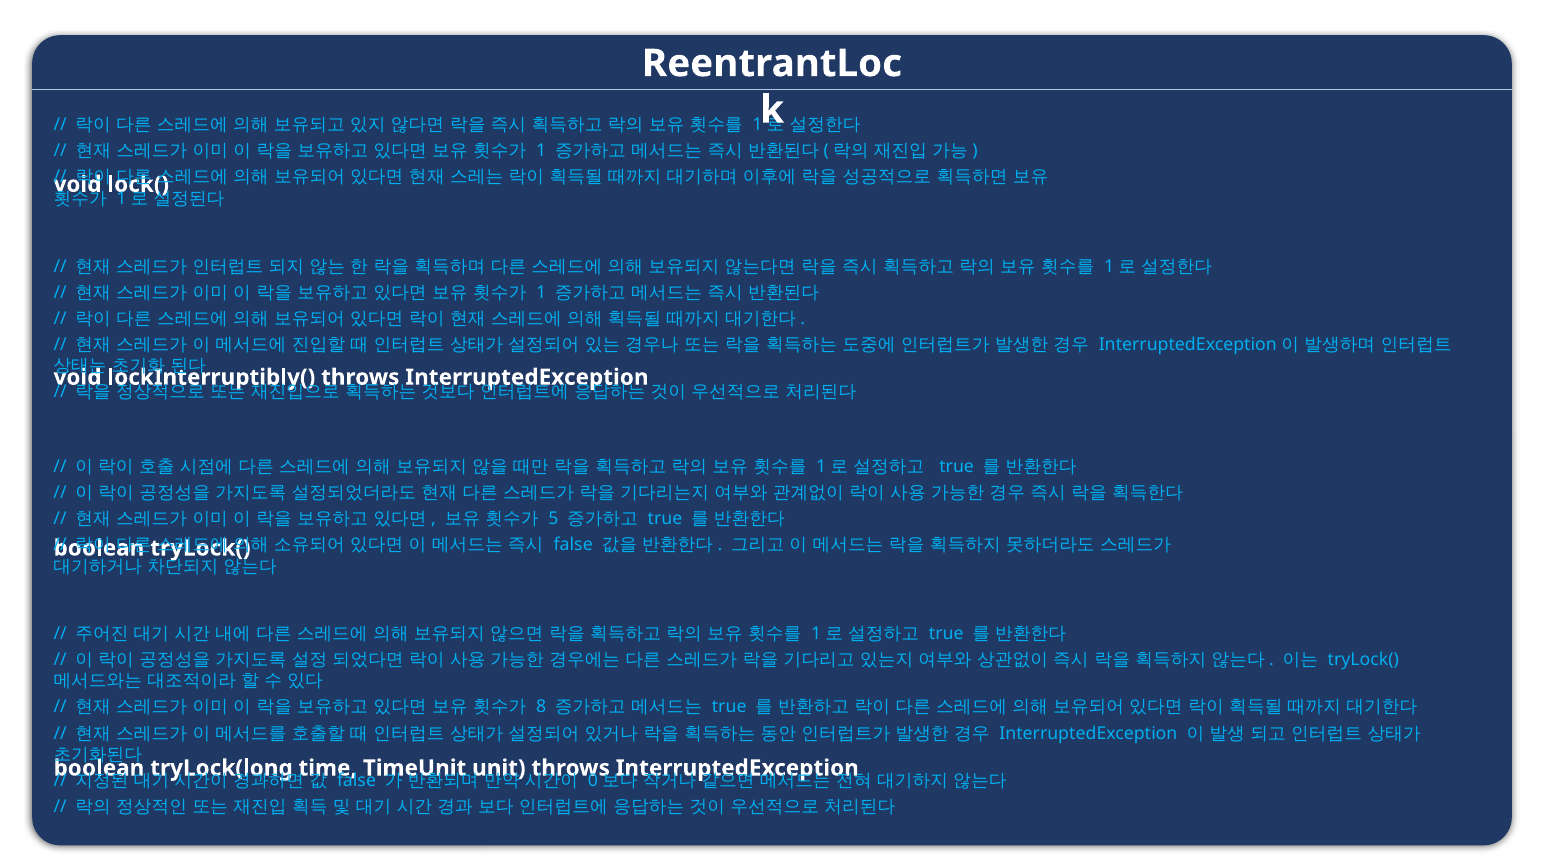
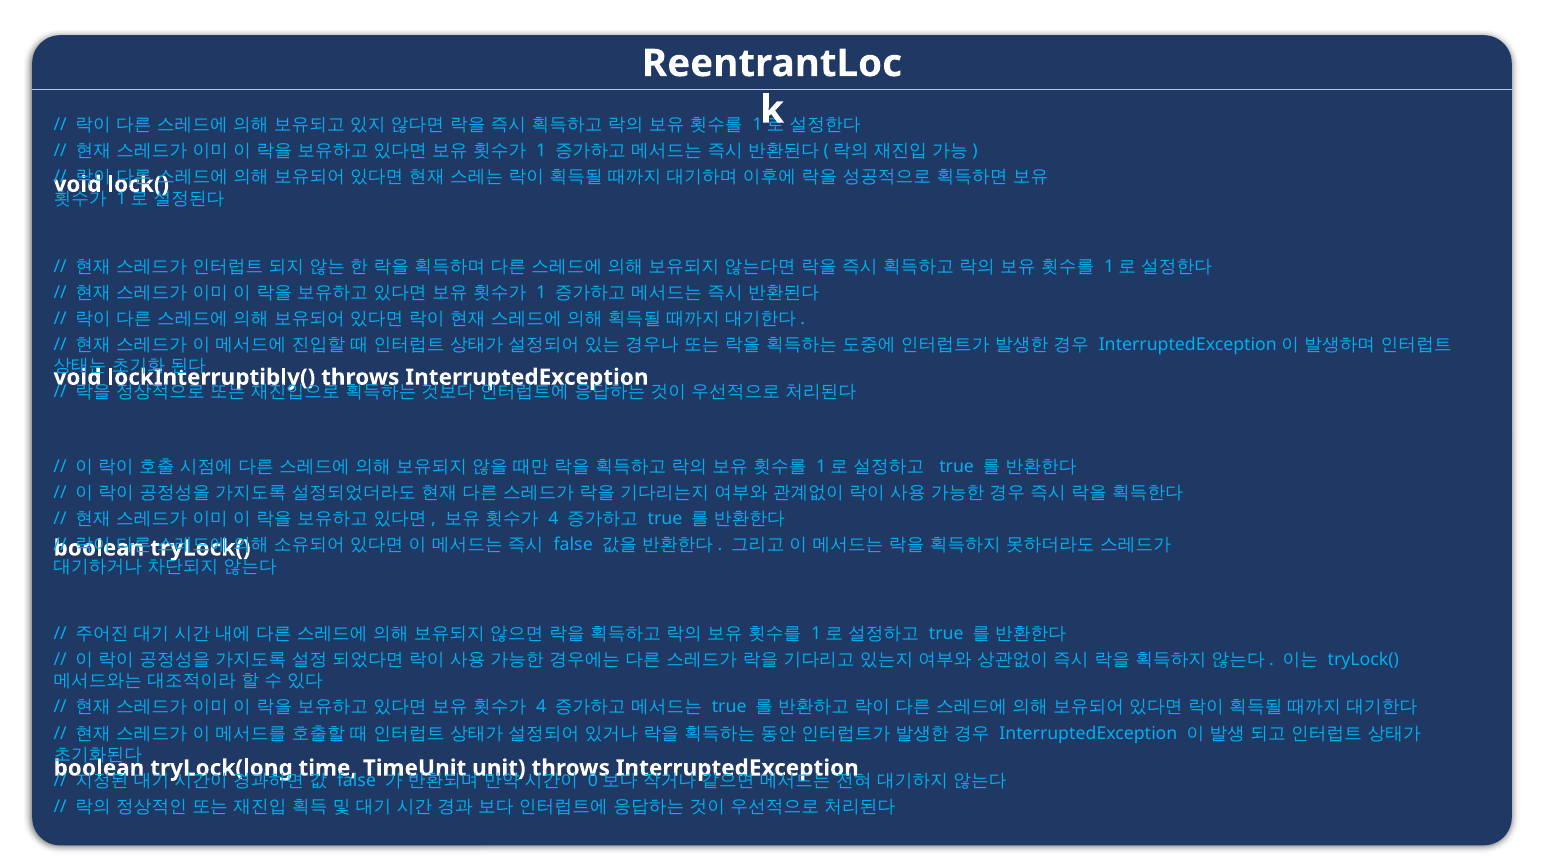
5 at (553, 519): 5 -> 4
8 at (541, 708): 8 -> 4
